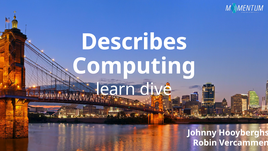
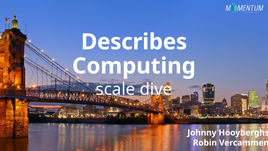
learn: learn -> scale
